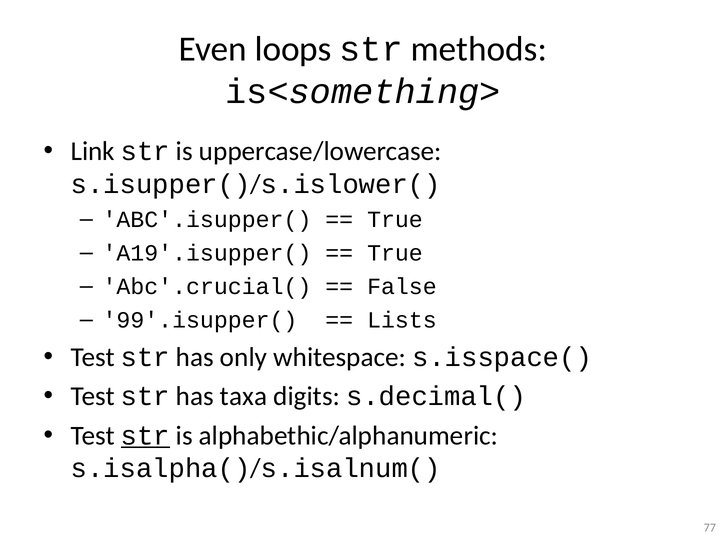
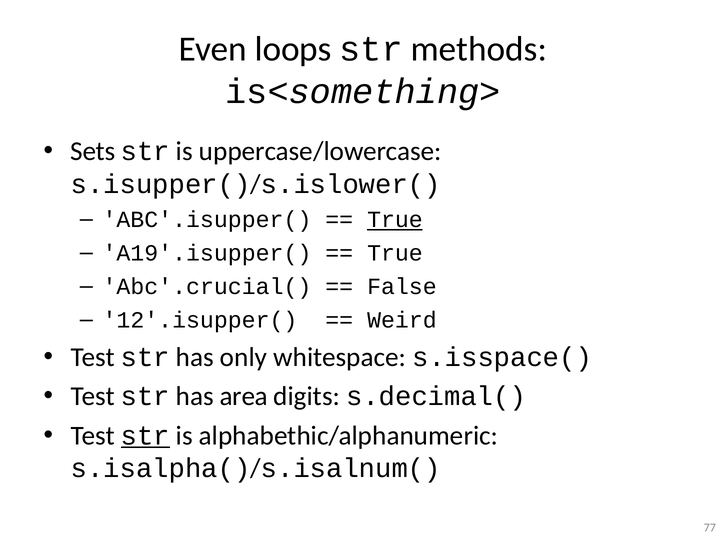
Link: Link -> Sets
True at (395, 220) underline: none -> present
99'.isupper(: 99'.isupper( -> 12'.isupper(
Lists: Lists -> Weird
taxa: taxa -> area
